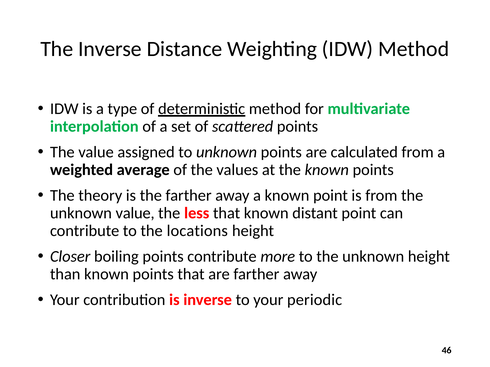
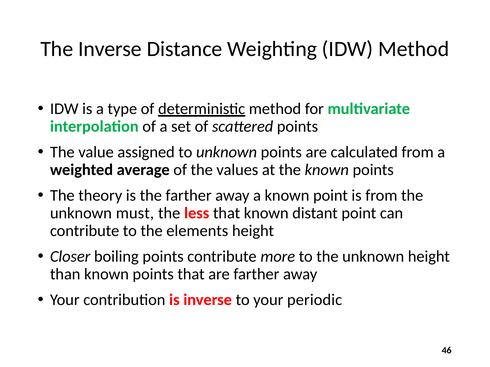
unknown value: value -> must
locations: locations -> elements
